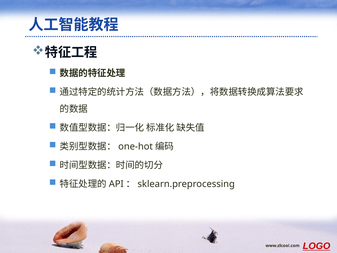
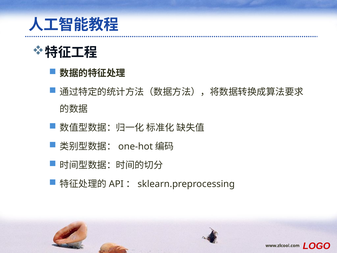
LOGO underline: present -> none
